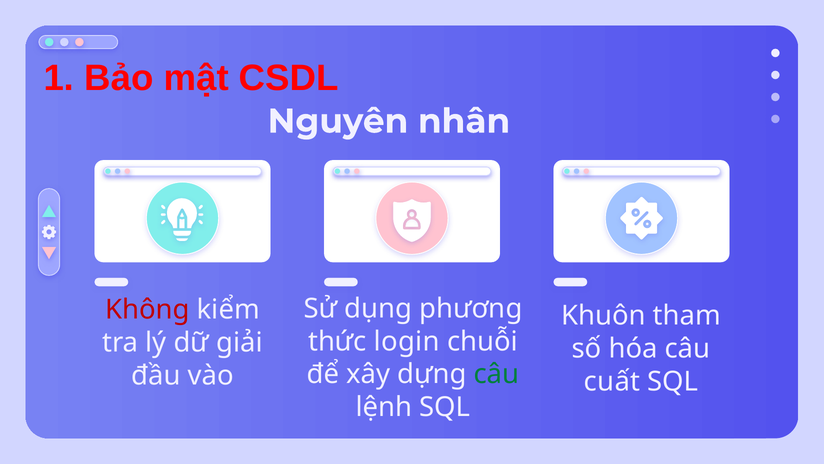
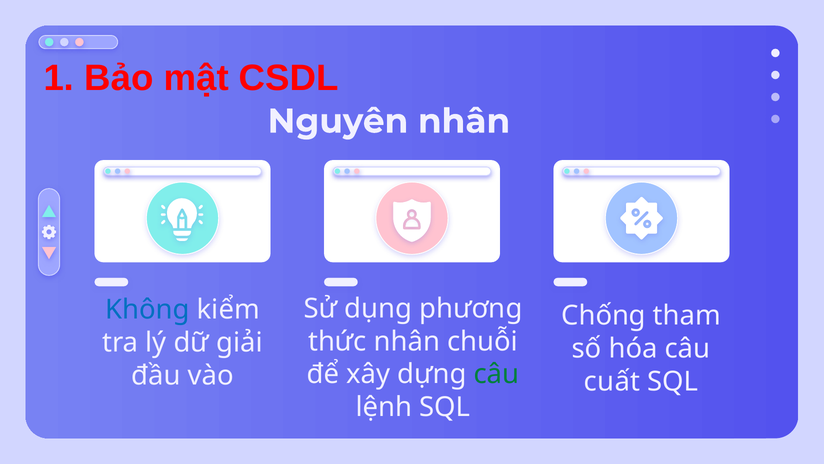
Không colour: red -> blue
Khuôn: Khuôn -> Chống
thức login: login -> nhân
